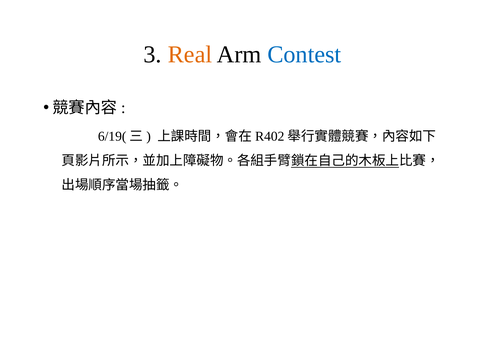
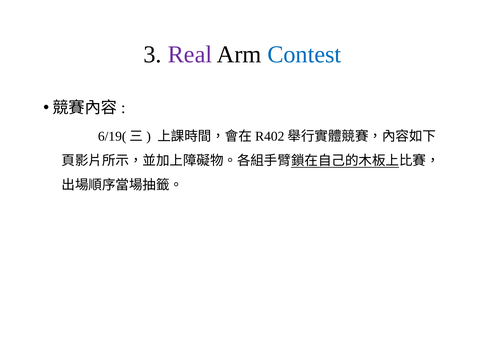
Real colour: orange -> purple
